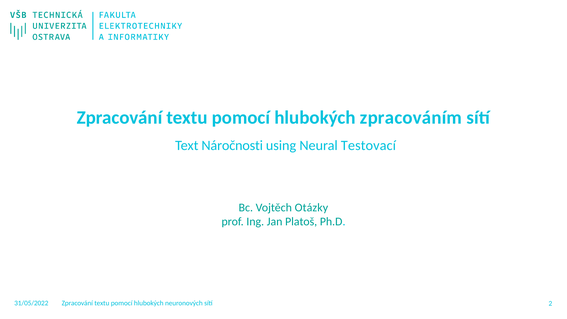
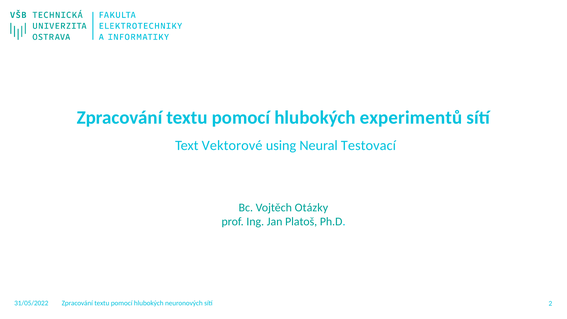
zpracováním: zpracováním -> experimentů
Náročnosti: Náročnosti -> Vektorové
